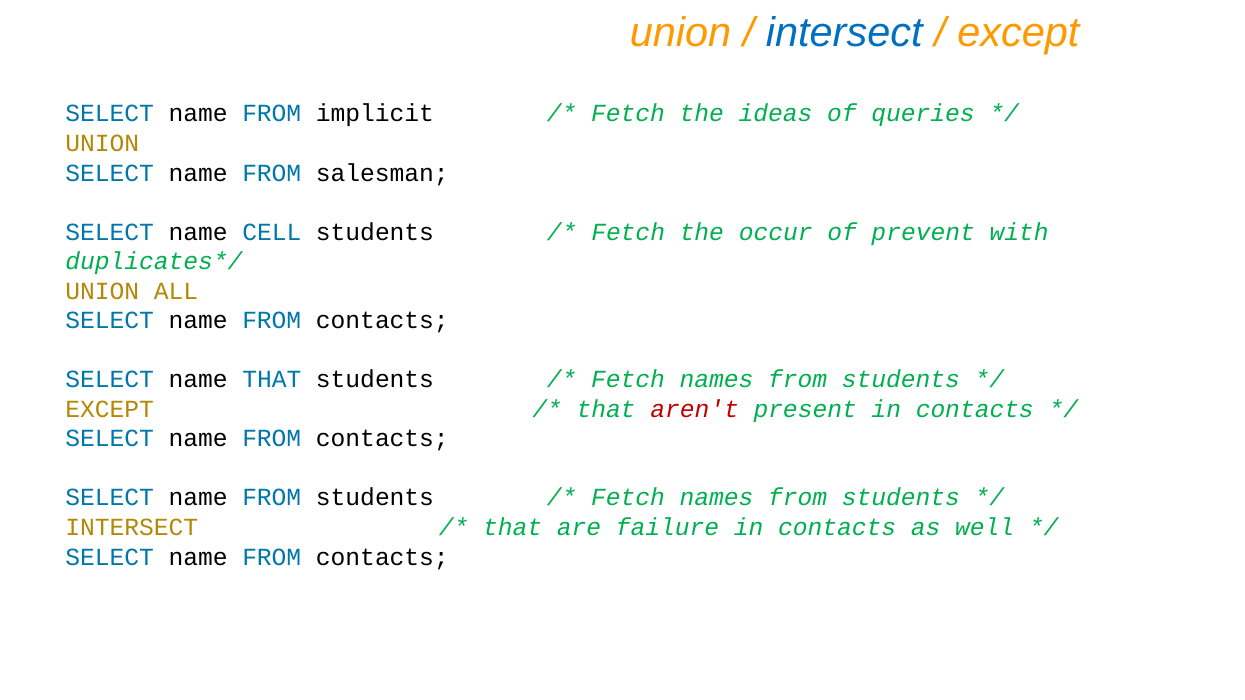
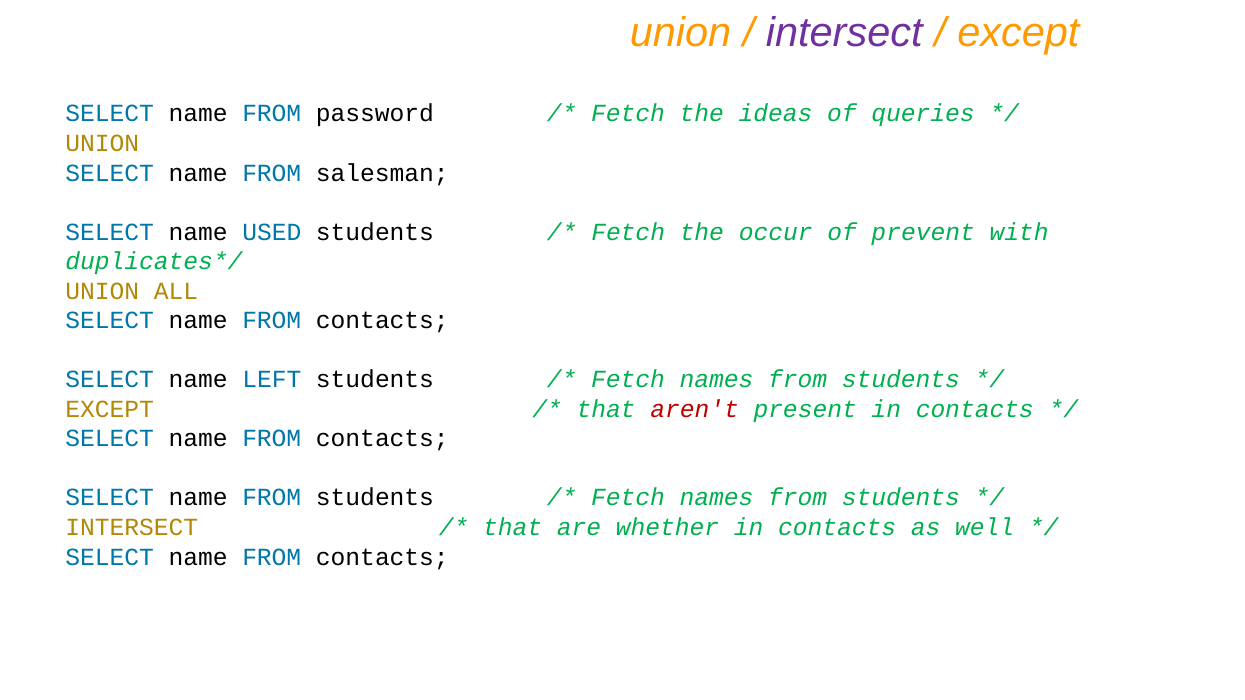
intersect at (844, 32) colour: blue -> purple
implicit: implicit -> password
CELL: CELL -> USED
name THAT: THAT -> LEFT
failure: failure -> whether
